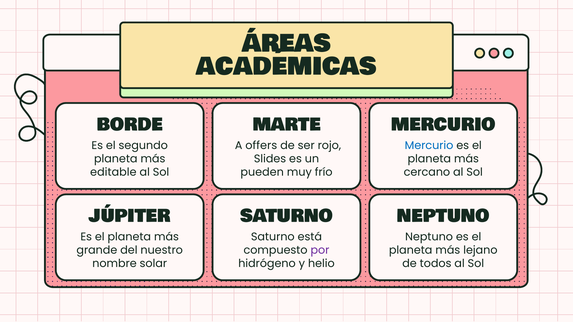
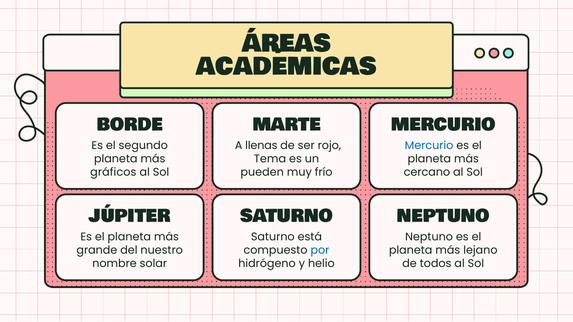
offers: offers -> llenas
Slides: Slides -> Tema
editable: editable -> gráficos
por colour: purple -> blue
